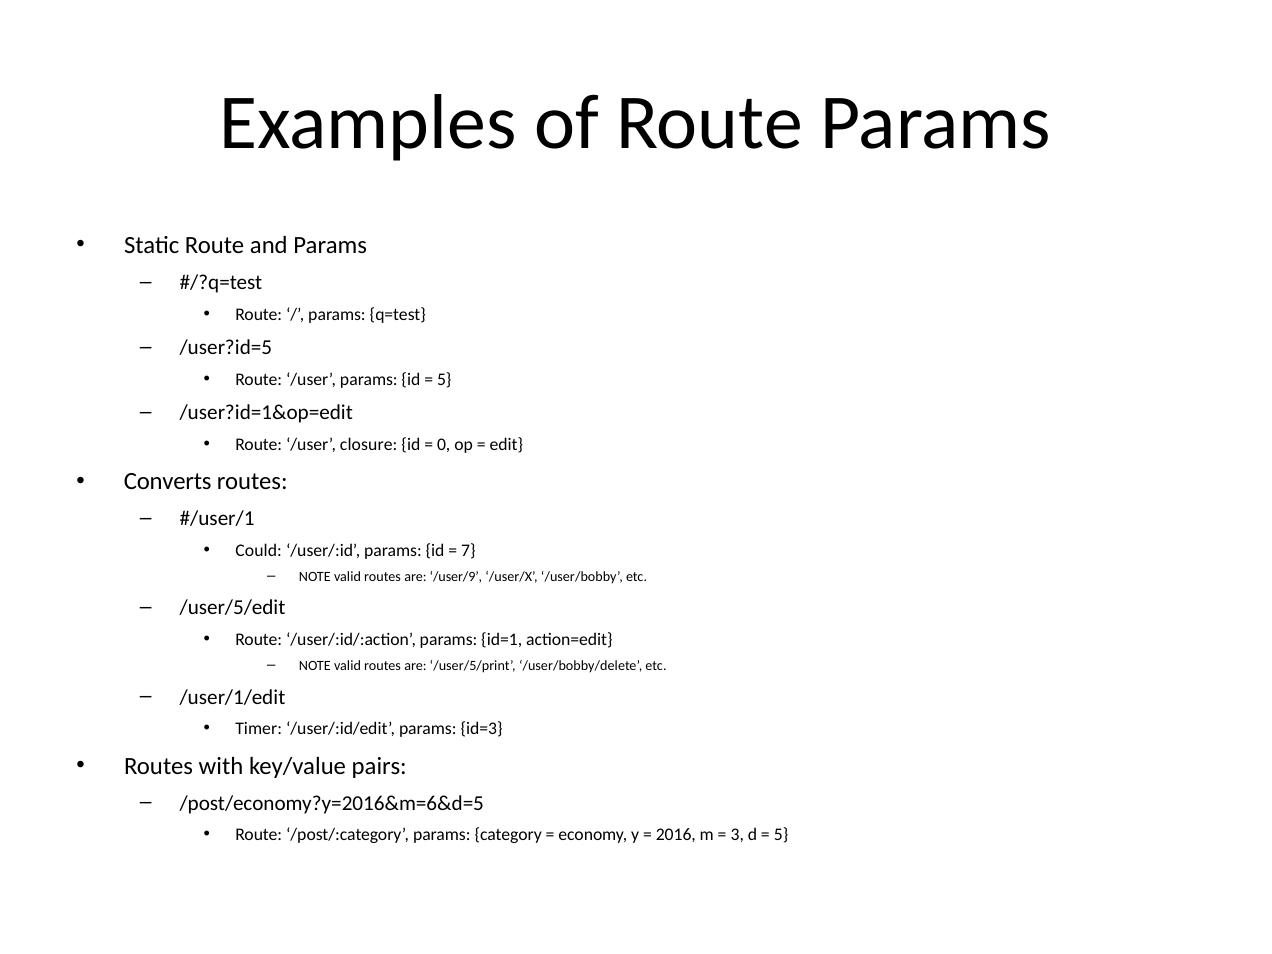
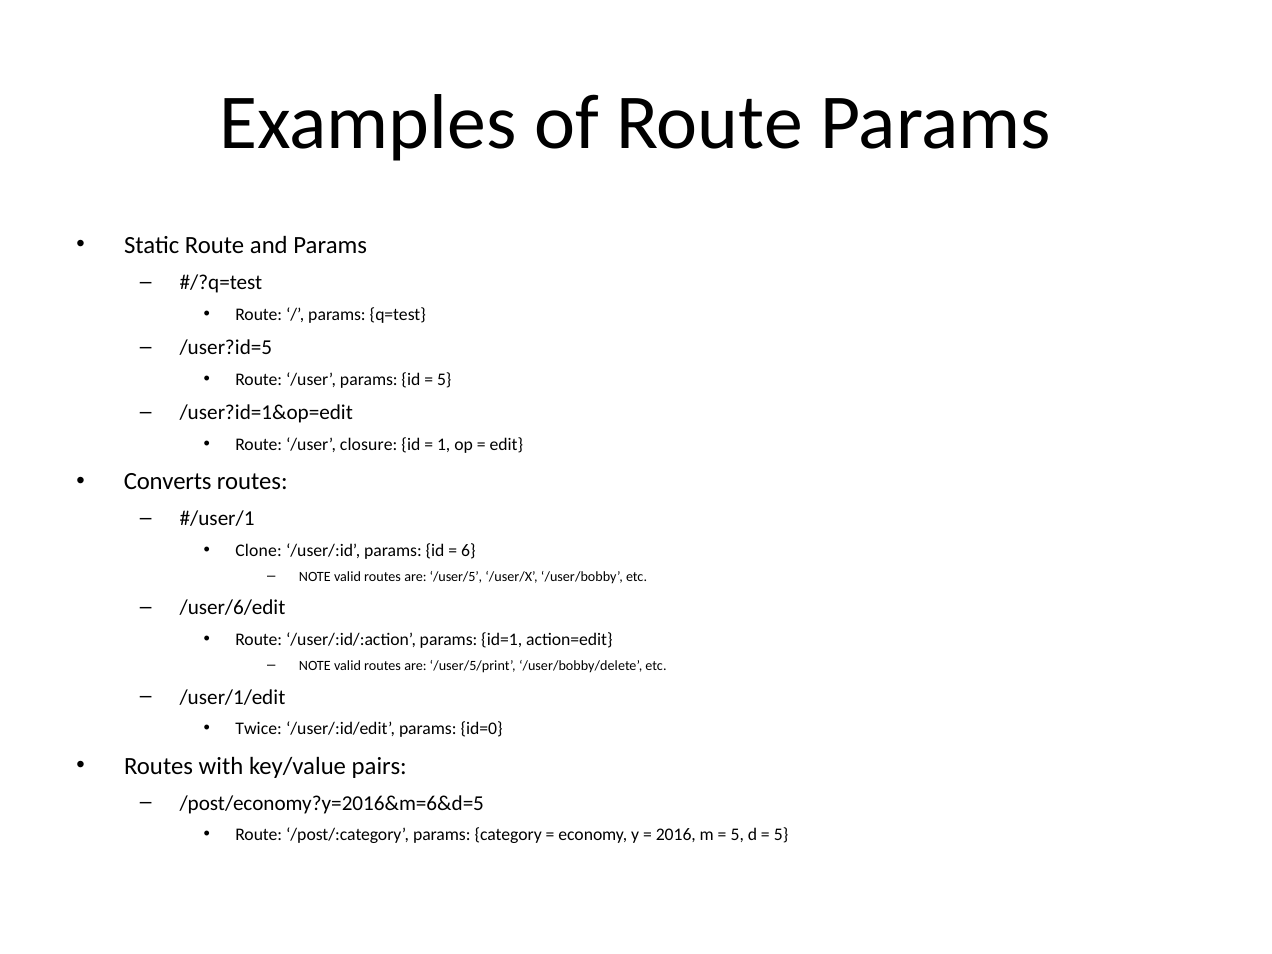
0: 0 -> 1
Could: Could -> Clone
7: 7 -> 6
/user/9: /user/9 -> /user/5
/user/5/edit: /user/5/edit -> /user/6/edit
Timer: Timer -> Twice
id=3: id=3 -> id=0
3 at (737, 835): 3 -> 5
